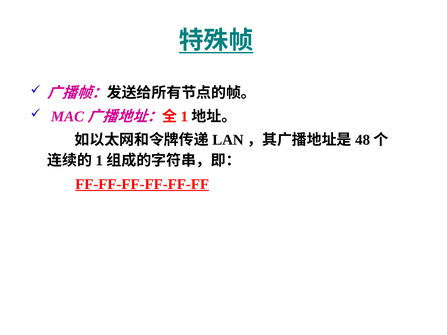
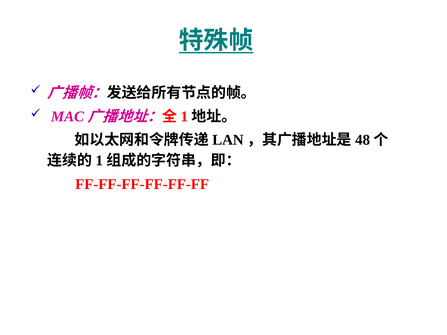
FF-FF-FF-FF-FF-FF underline: present -> none
